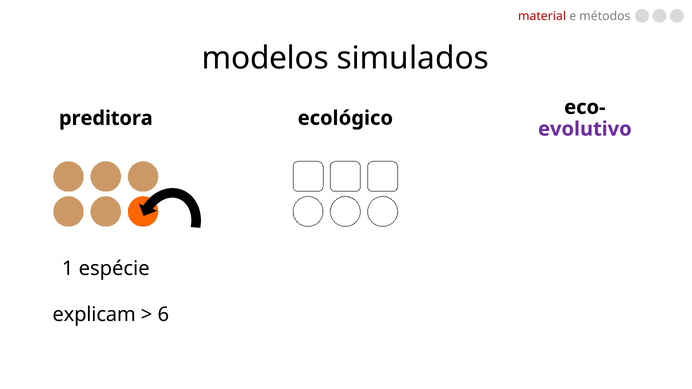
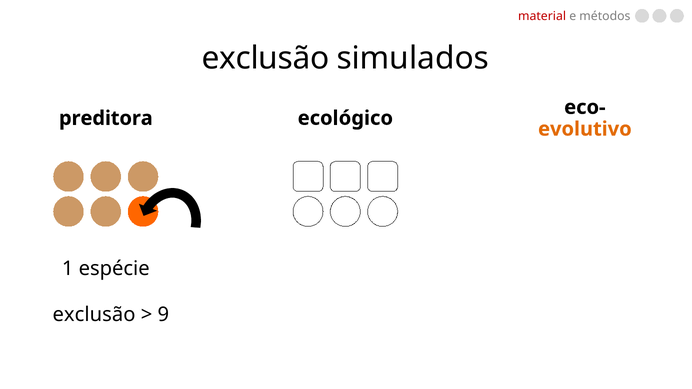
modelos at (265, 58): modelos -> exclusão
evolutivo colour: purple -> orange
explicam at (94, 315): explicam -> exclusão
6: 6 -> 9
